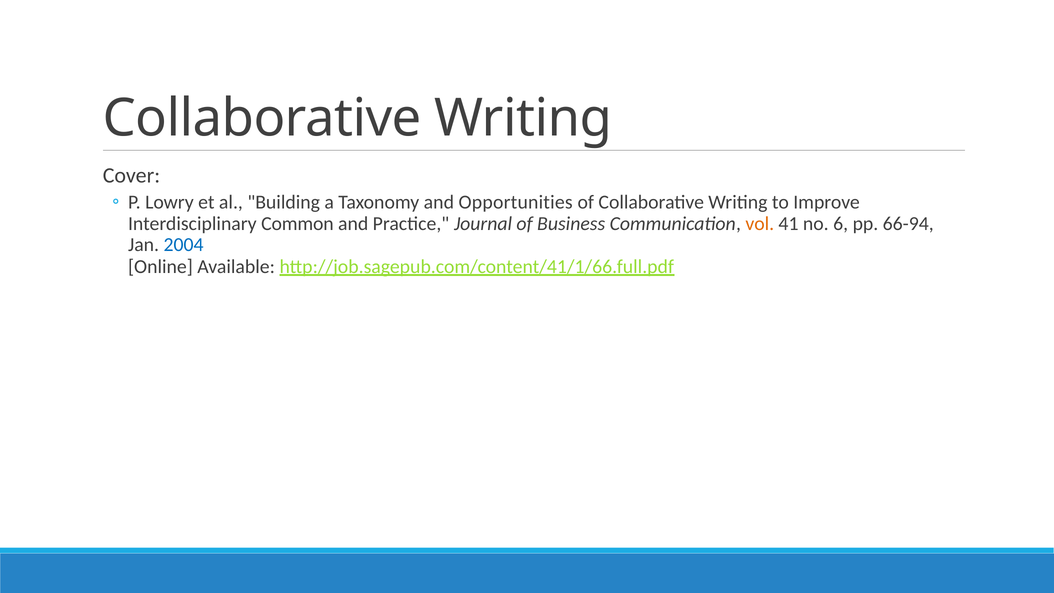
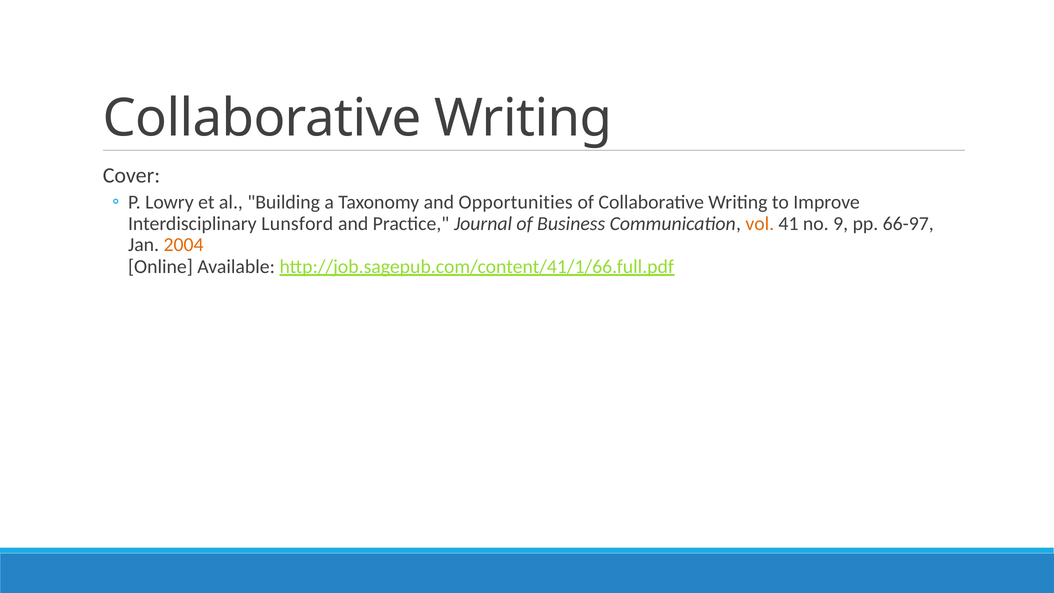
Common: Common -> Lunsford
6: 6 -> 9
66-94: 66-94 -> 66-97
2004 colour: blue -> orange
